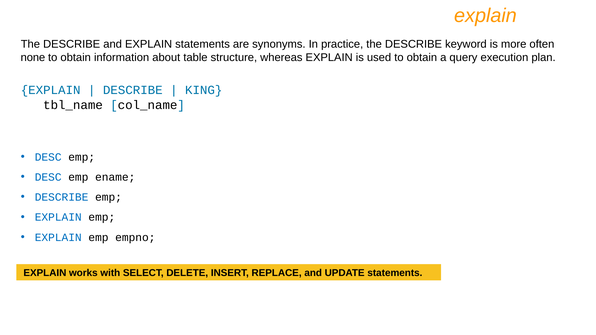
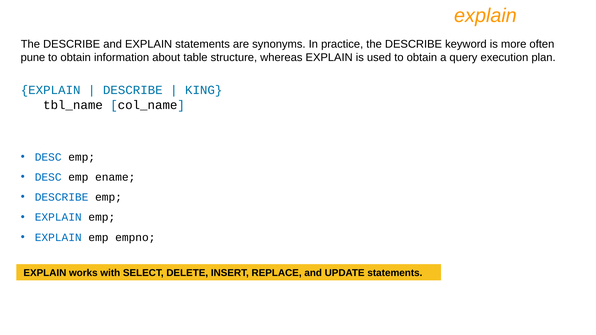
none: none -> pune
